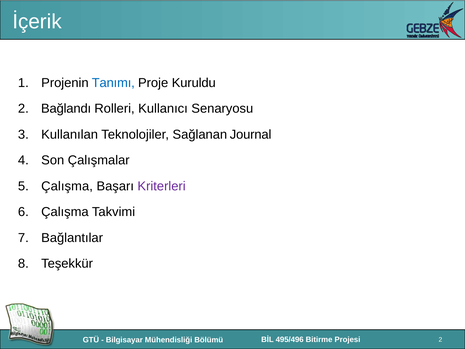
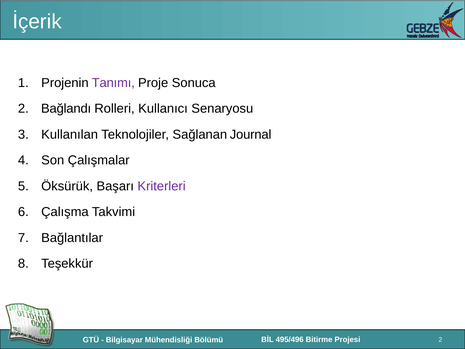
Tanımı colour: blue -> purple
Kuruldu: Kuruldu -> Sonuca
Çalışma at (67, 186): Çalışma -> Öksürük
